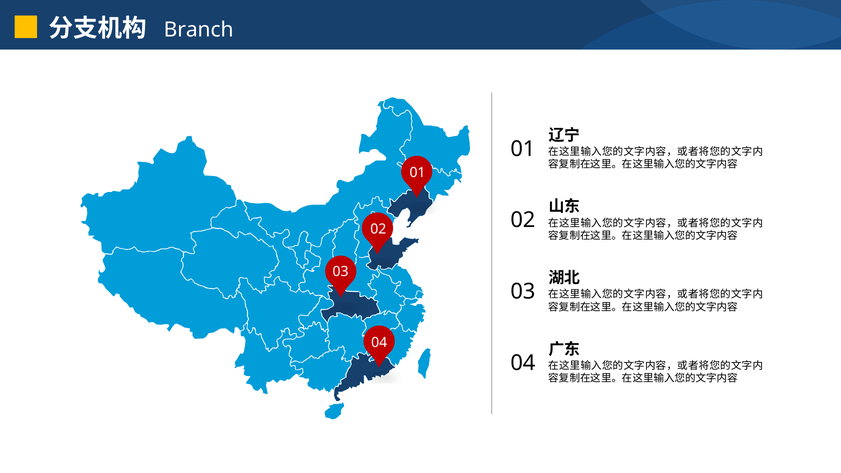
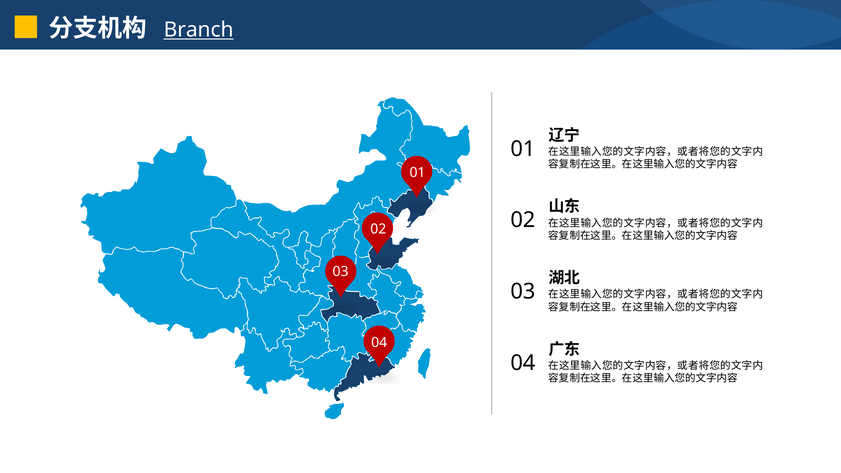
Branch underline: none -> present
